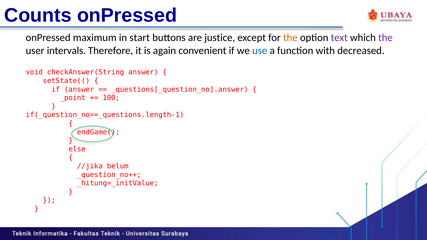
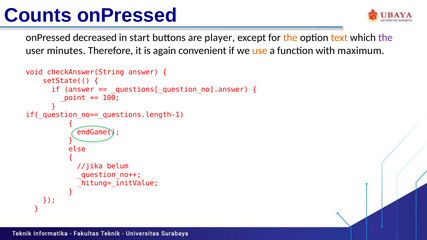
maximum: maximum -> decreased
justice: justice -> player
text colour: purple -> orange
intervals: intervals -> minutes
use colour: blue -> orange
decreased: decreased -> maximum
